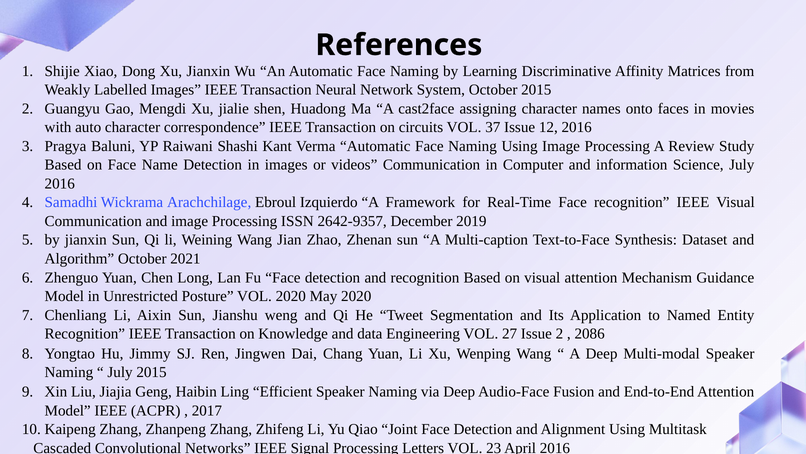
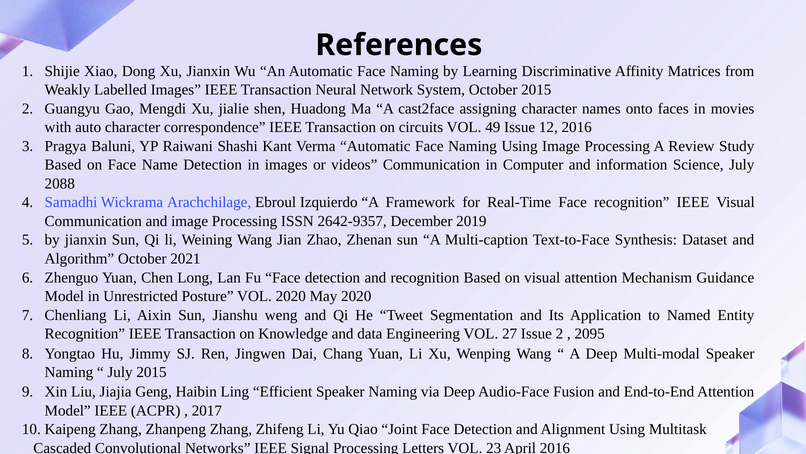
37: 37 -> 49
2016 at (60, 183): 2016 -> 2088
2086: 2086 -> 2095
